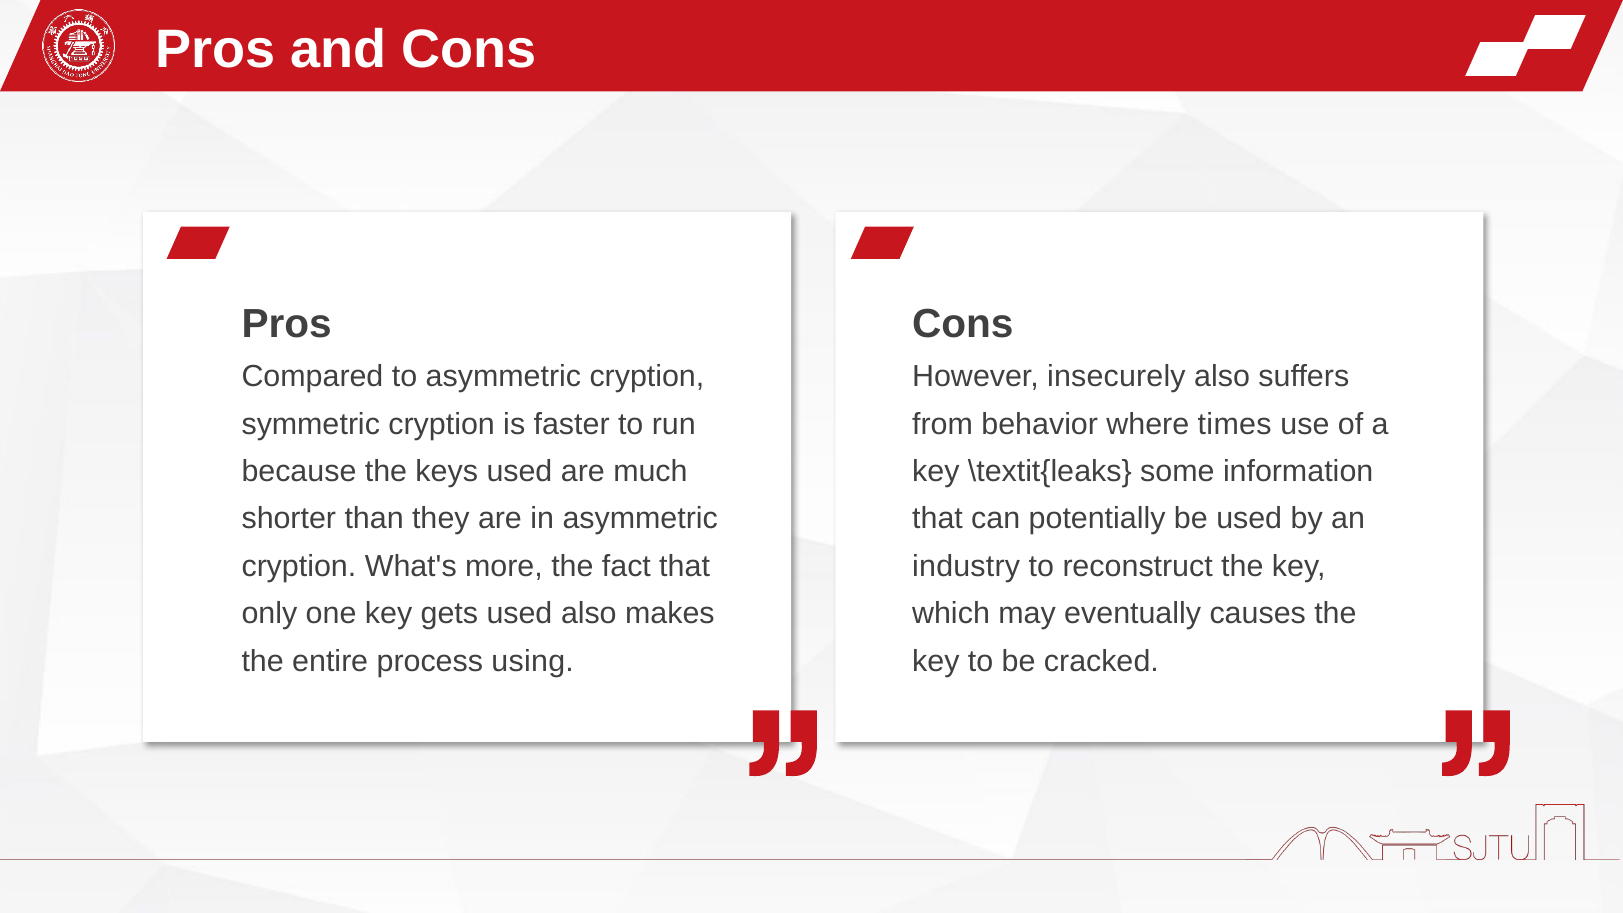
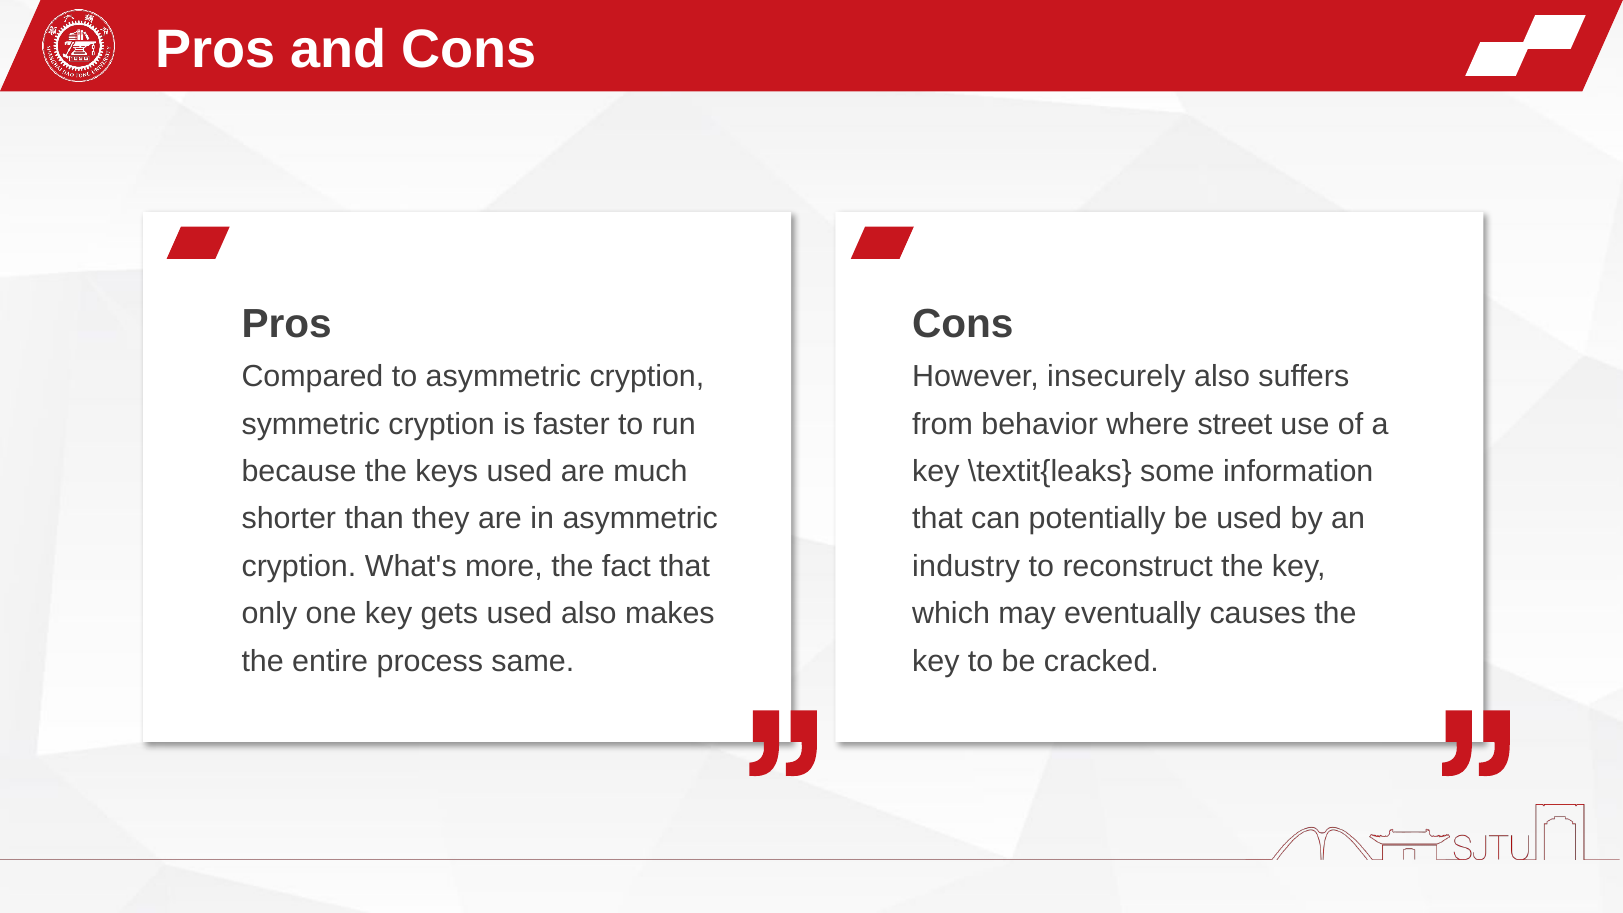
times: times -> street
using: using -> same
